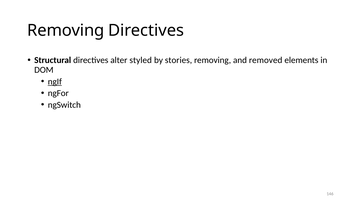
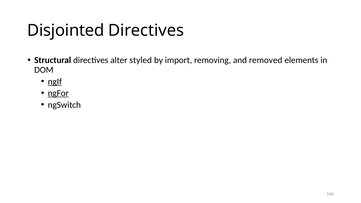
Removing at (66, 30): Removing -> Disjointed
stories: stories -> import
ngFor underline: none -> present
